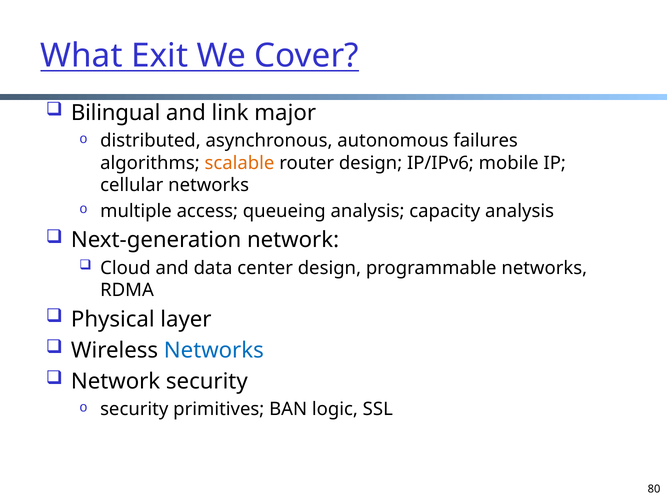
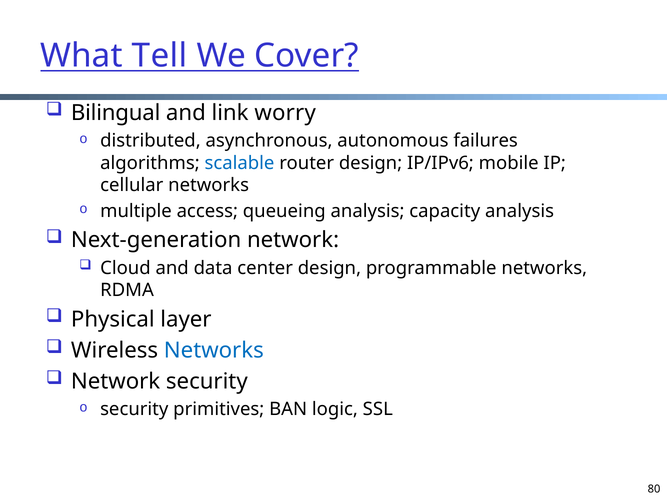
Exit: Exit -> Tell
major: major -> worry
scalable colour: orange -> blue
